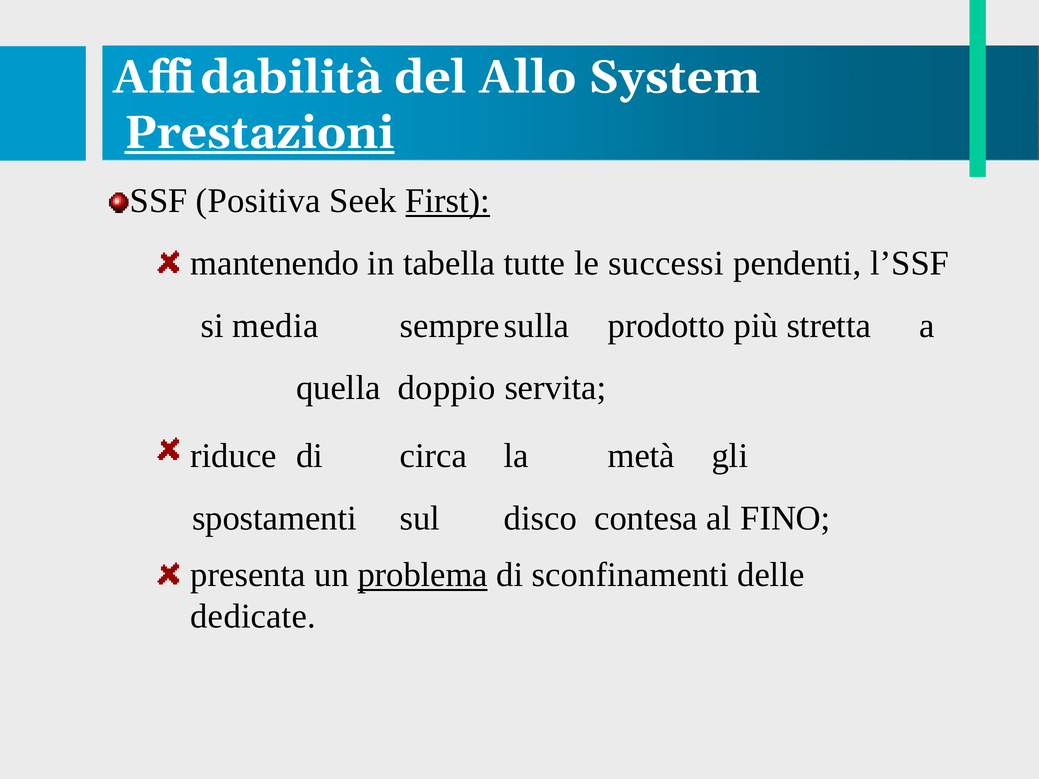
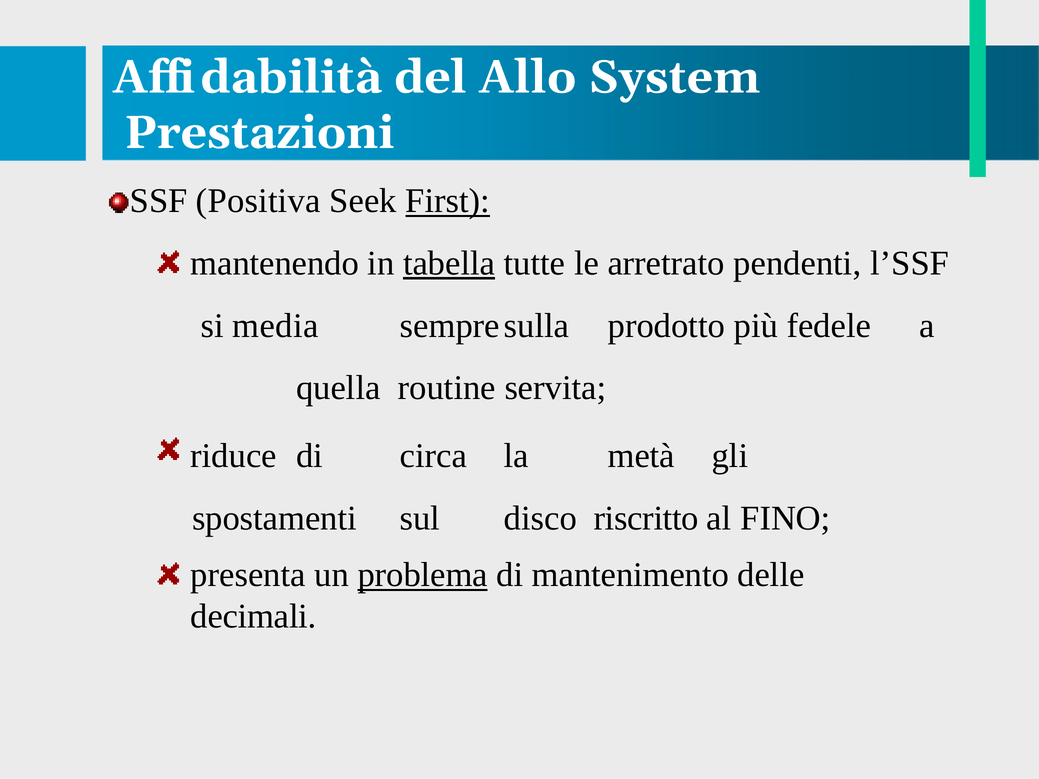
Prestazioni underline: present -> none
tabella underline: none -> present
successi: successi -> arretrato
stretta: stretta -> fedele
doppio: doppio -> routine
contesa: contesa -> riscritto
sconfinamenti: sconfinamenti -> mantenimento
dedicate: dedicate -> decimali
